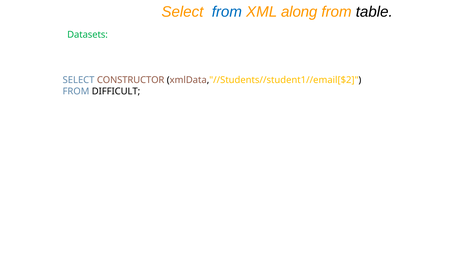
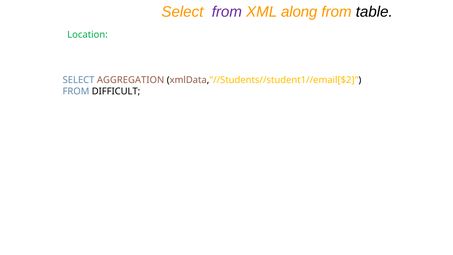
from at (227, 12) colour: blue -> purple
Datasets: Datasets -> Location
CONSTRUCTOR: CONSTRUCTOR -> AGGREGATION
